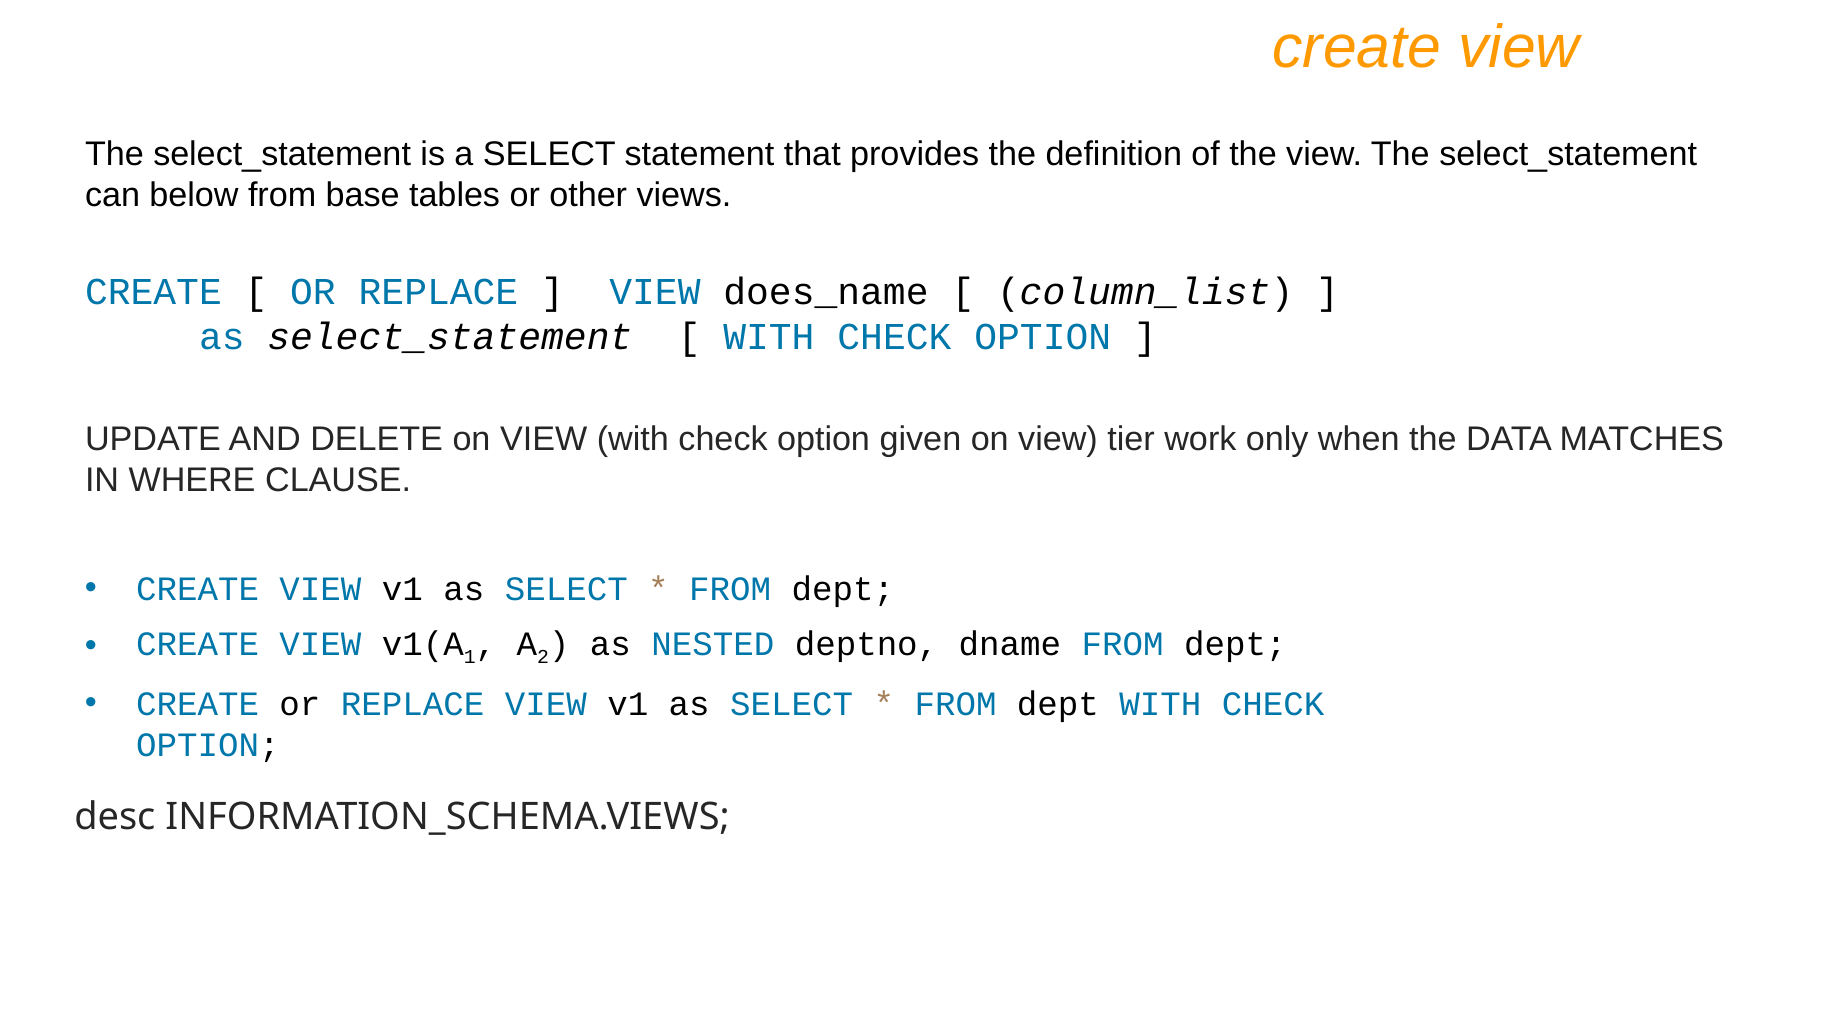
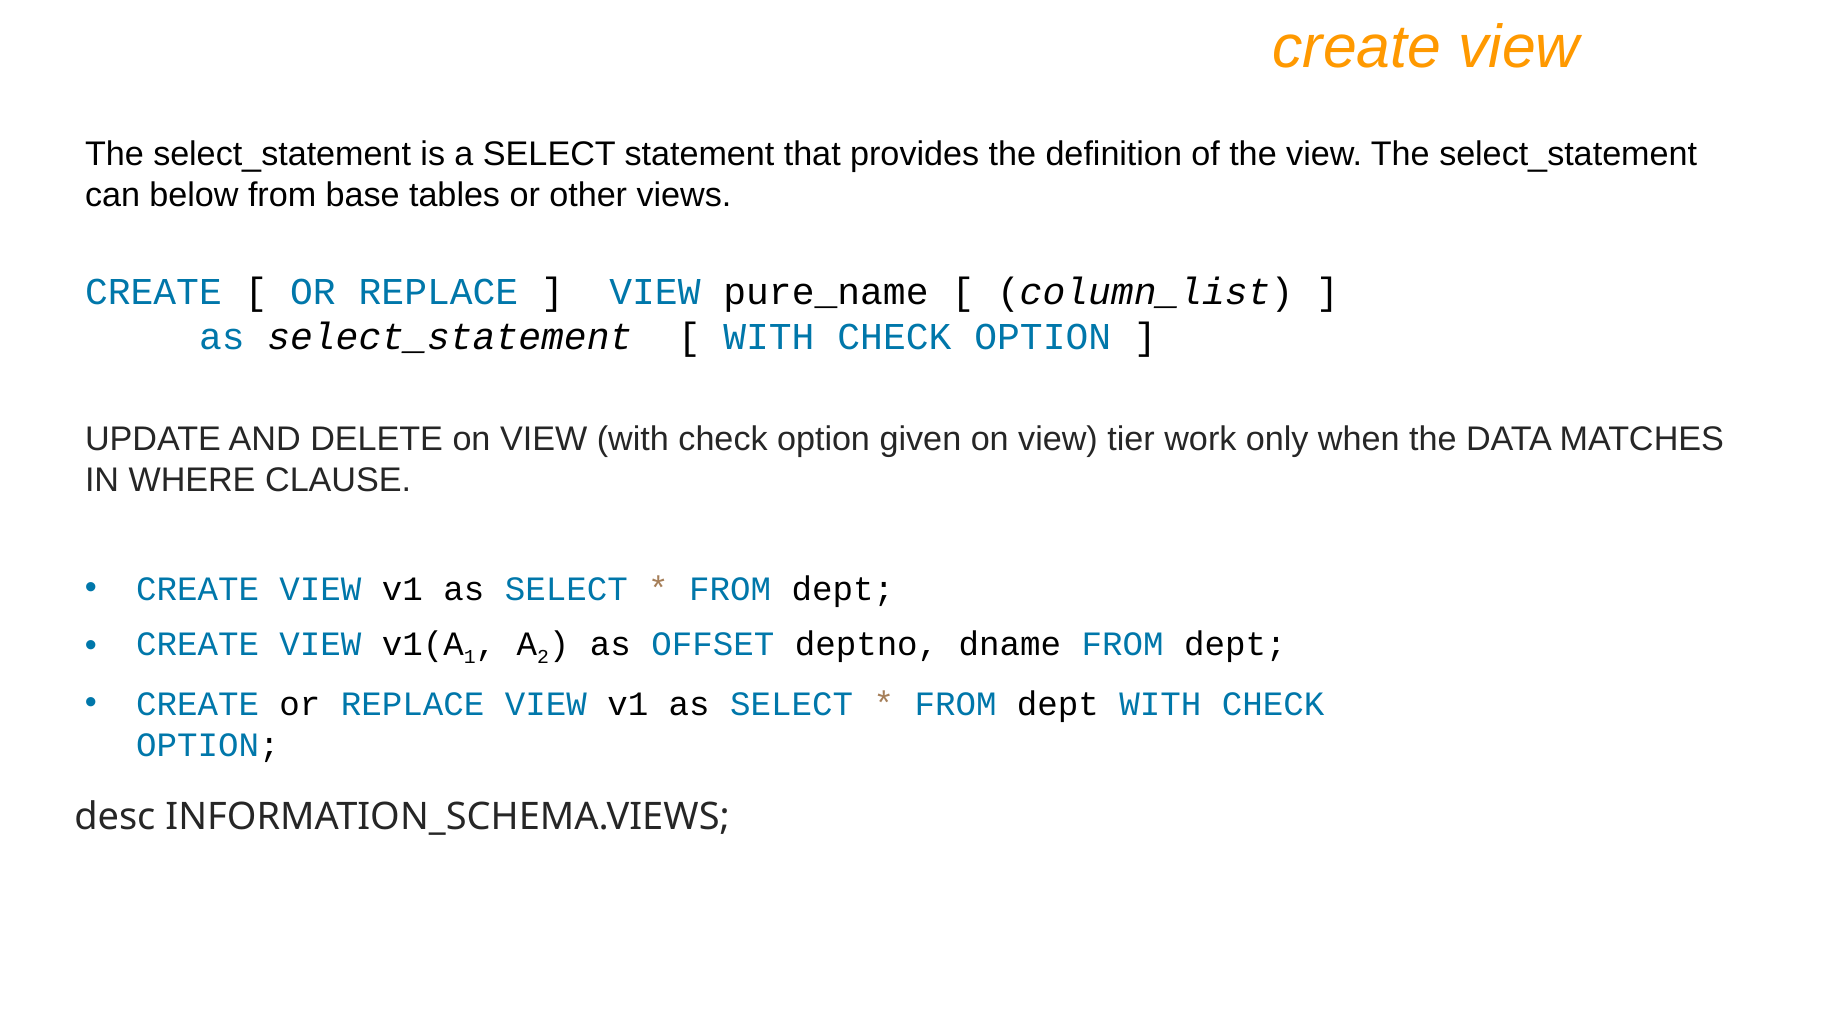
does_name: does_name -> pure_name
NESTED: NESTED -> OFFSET
